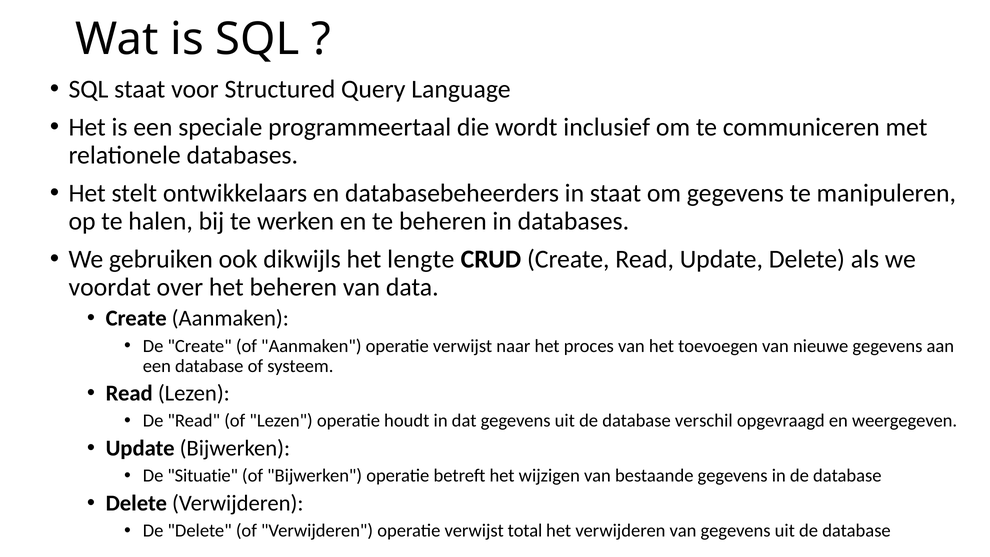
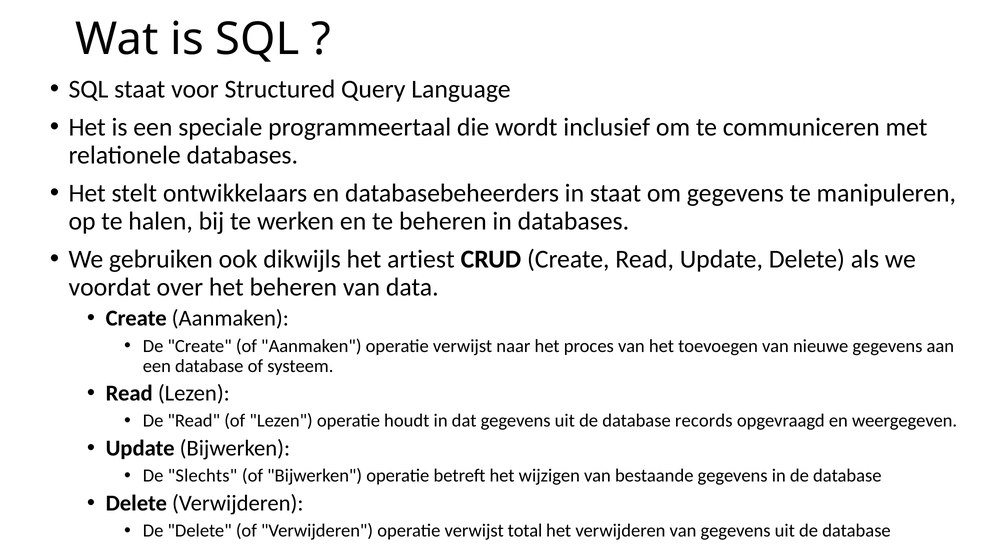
lengte: lengte -> artiest
verschil: verschil -> records
Situatie: Situatie -> Slechts
